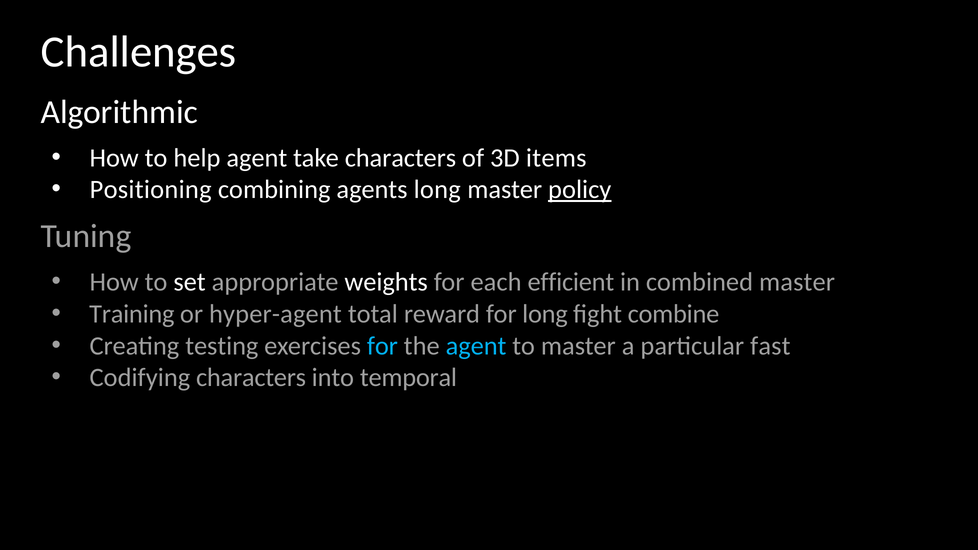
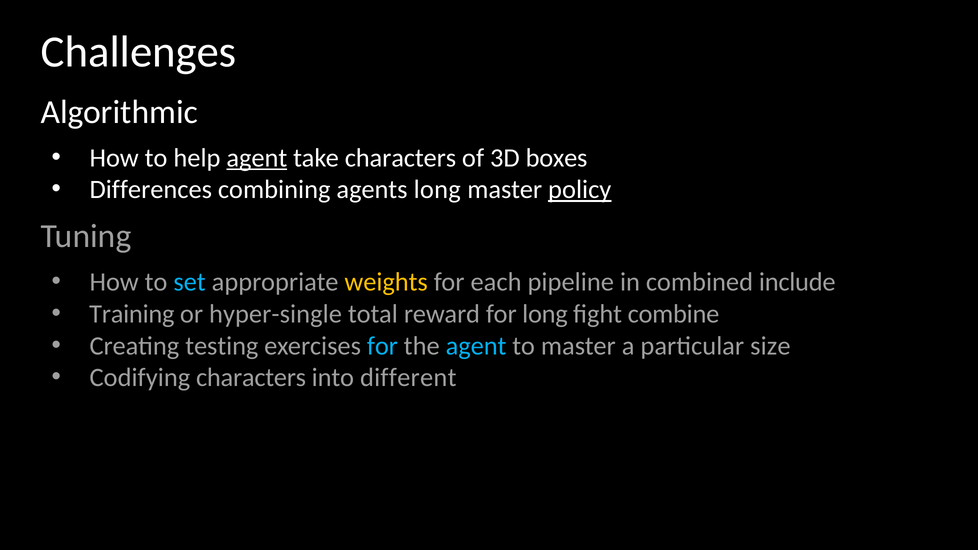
agent at (257, 158) underline: none -> present
items: items -> boxes
Positioning: Positioning -> Differences
set colour: white -> light blue
weights colour: white -> yellow
efficient: efficient -> pipeline
combined master: master -> include
hyper-agent: hyper-agent -> hyper-single
fast: fast -> size
temporal: temporal -> different
